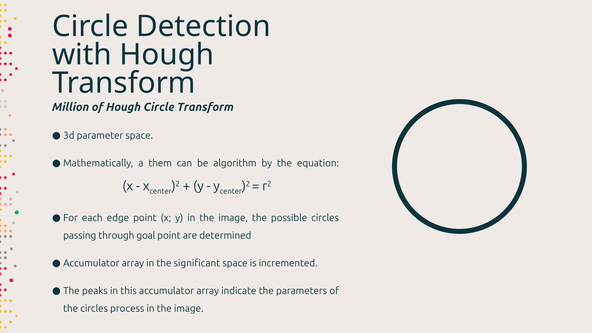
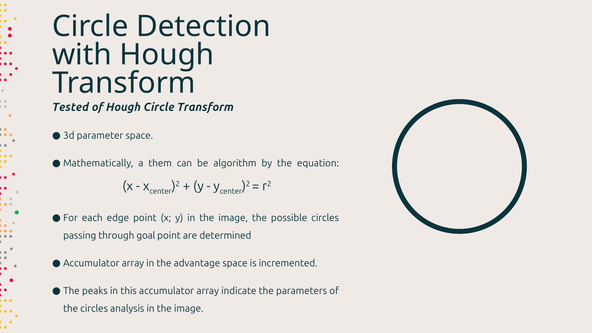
Million: Million -> Tested
significant: significant -> advantage
process: process -> analysis
